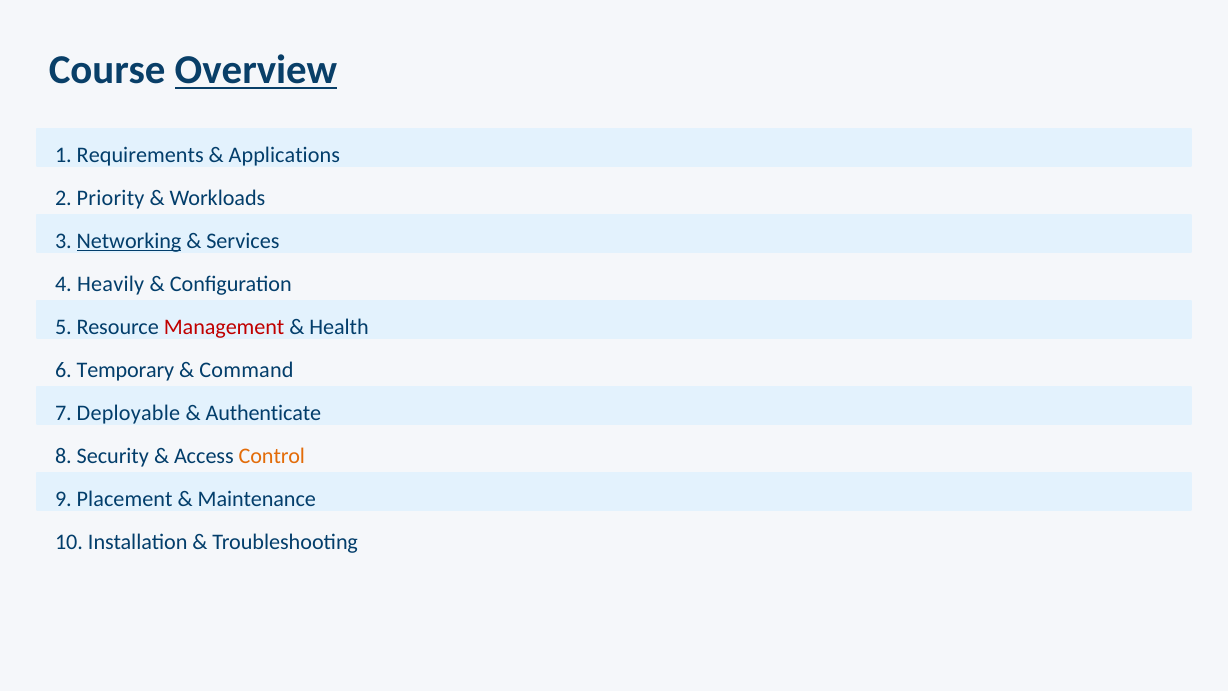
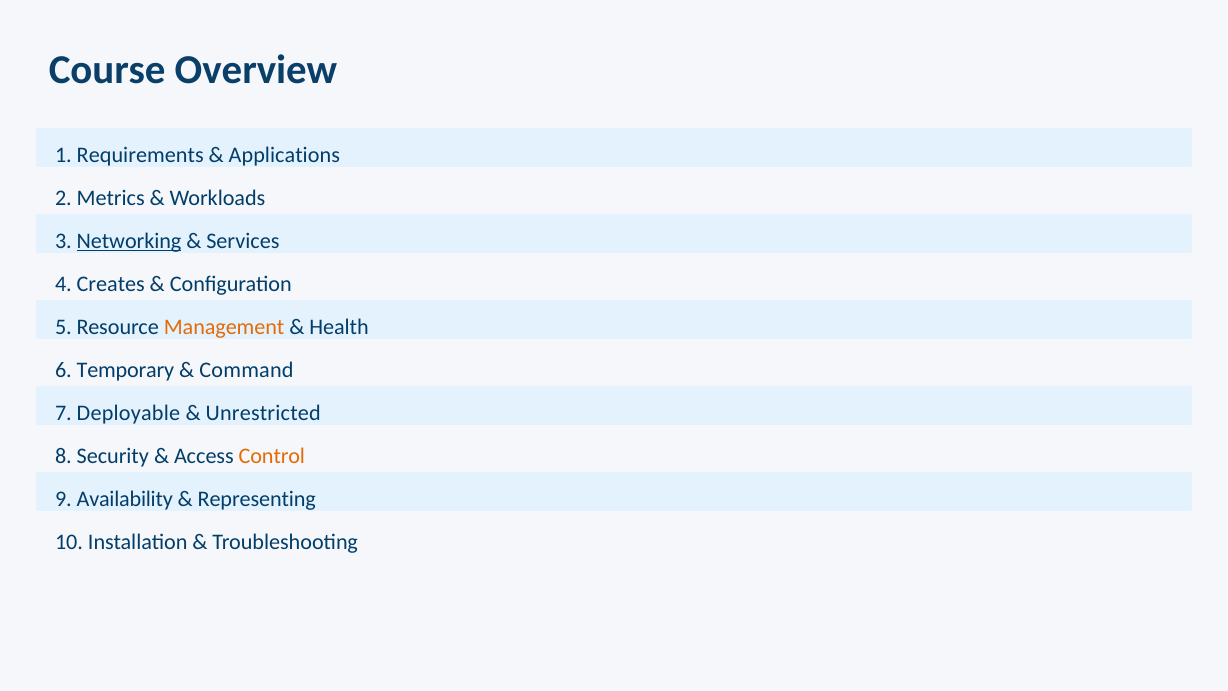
Overview underline: present -> none
Priority: Priority -> Metrics
Heavily: Heavily -> Creates
Management colour: red -> orange
Authenticate: Authenticate -> Unrestricted
Placement: Placement -> Availability
Maintenance: Maintenance -> Representing
